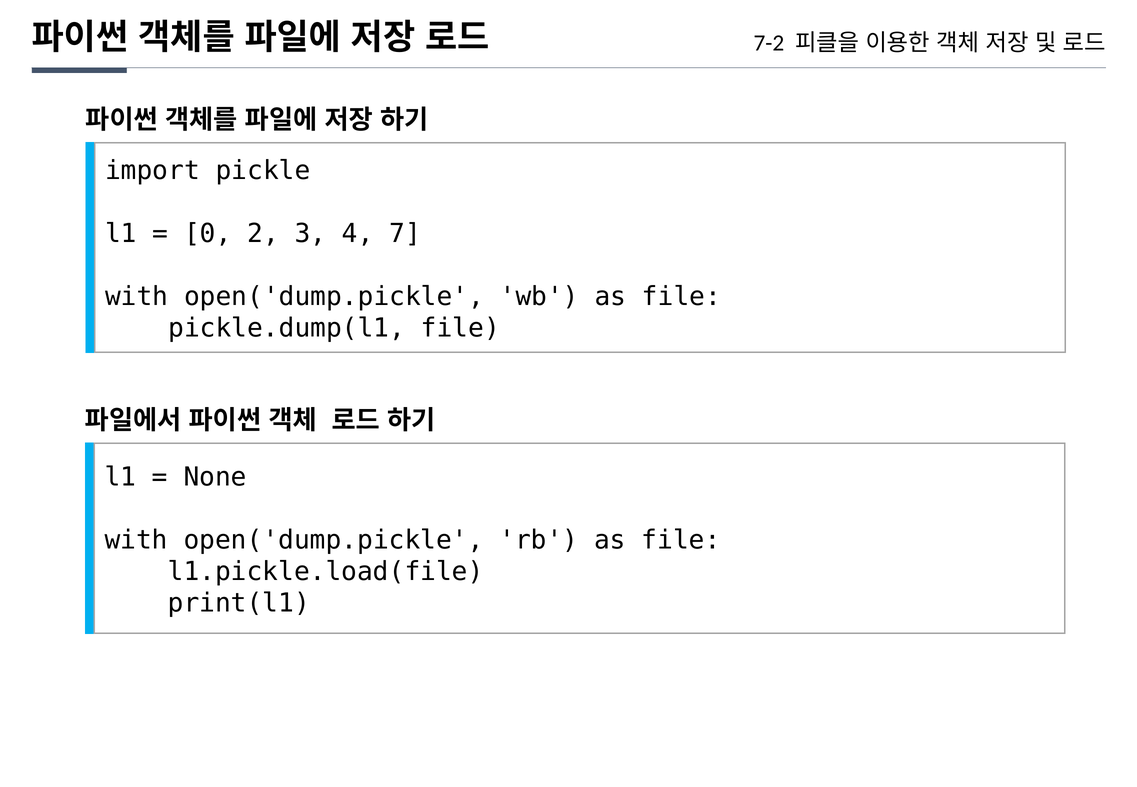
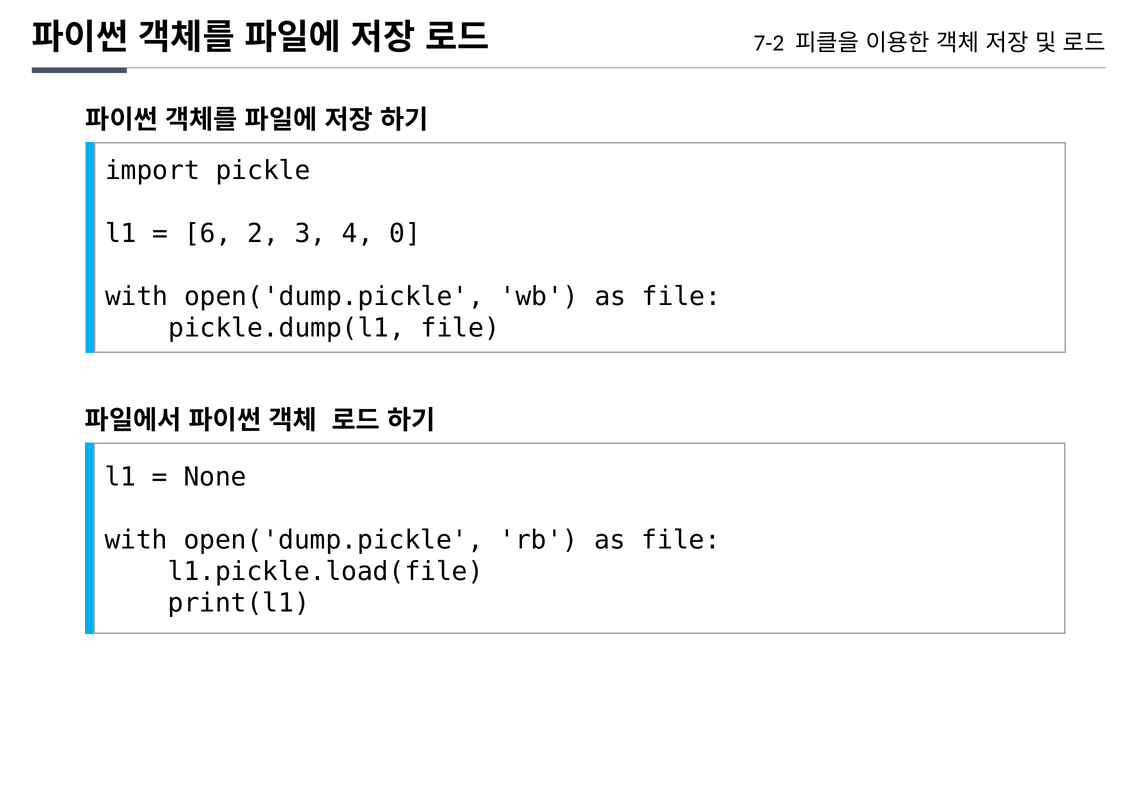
0: 0 -> 6
7: 7 -> 0
